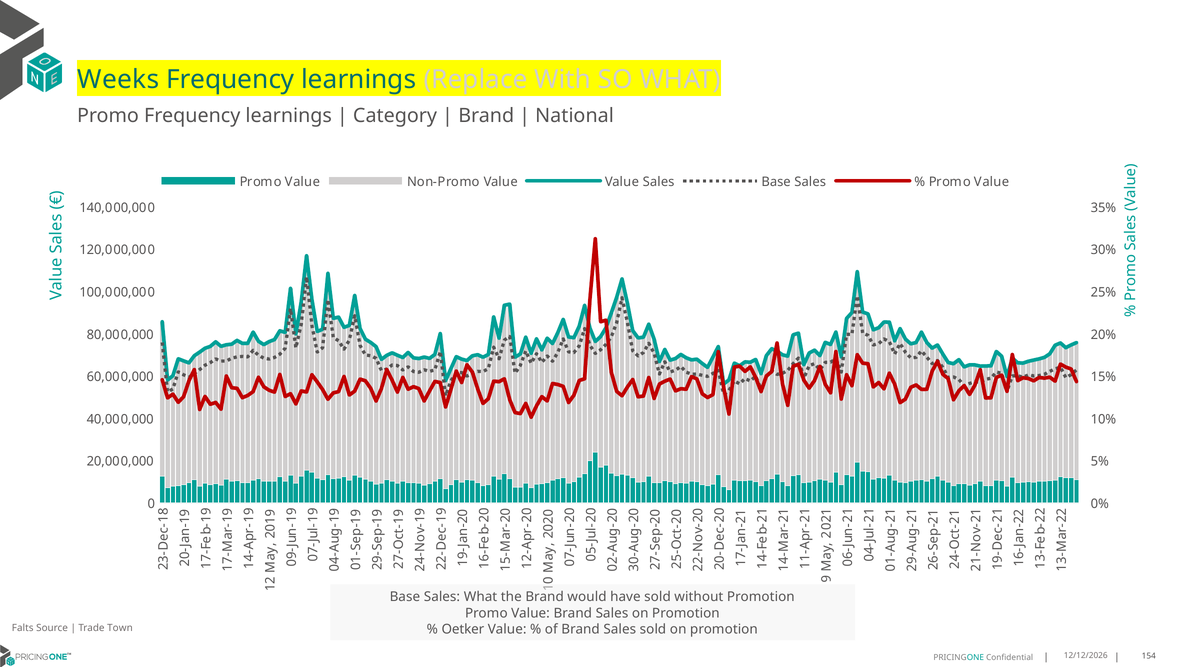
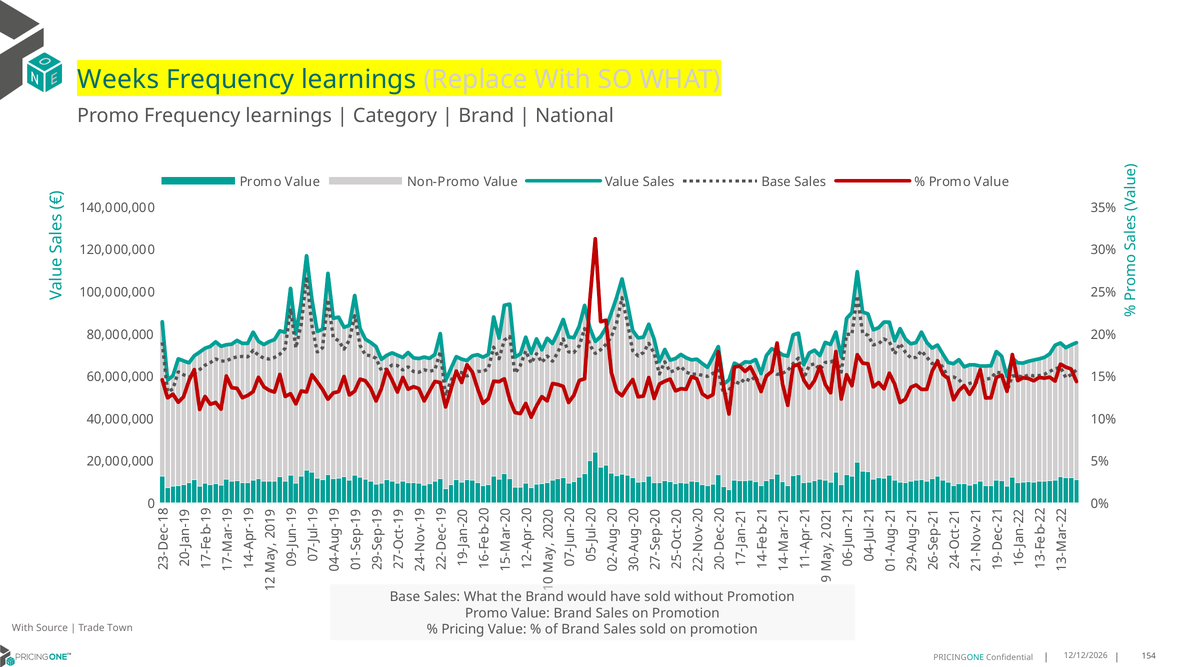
Falts at (23, 628): Falts -> With
Oetker: Oetker -> Pricing
